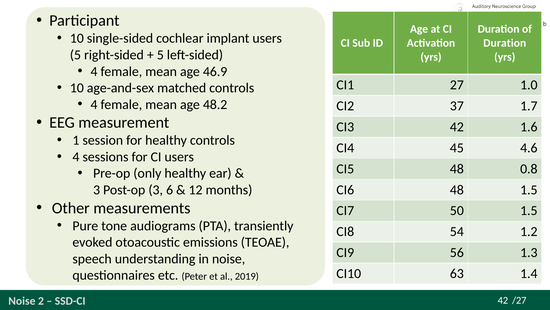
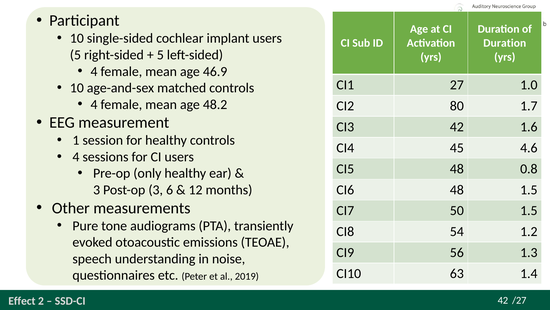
37: 37 -> 80
Noise at (22, 300): Noise -> Effect
